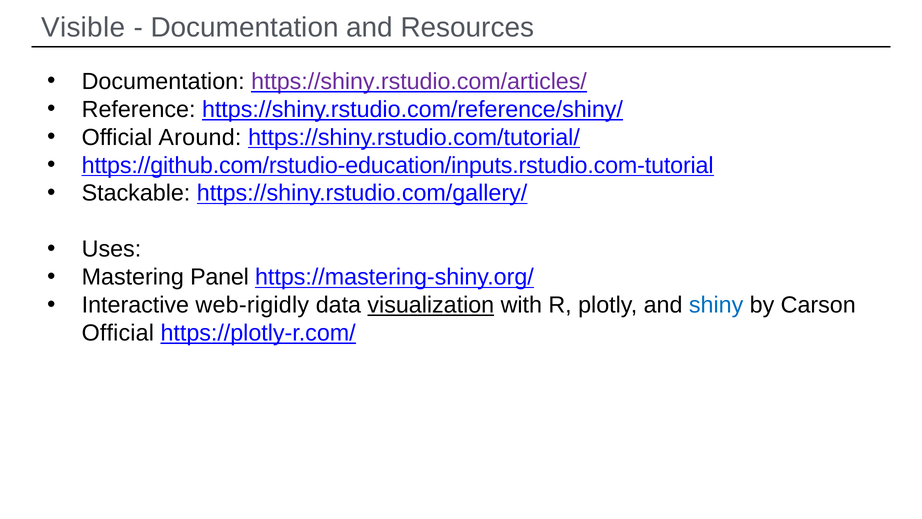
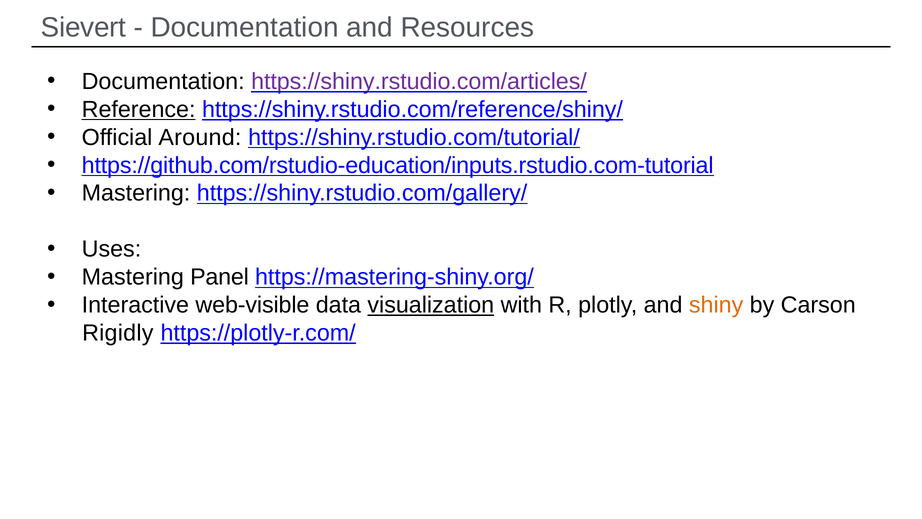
Visible: Visible -> Sievert
Reference underline: none -> present
Stackable at (136, 193): Stackable -> Mastering
web-rigidly: web-rigidly -> web-visible
shiny colour: blue -> orange
Official at (118, 333): Official -> Rigidly
